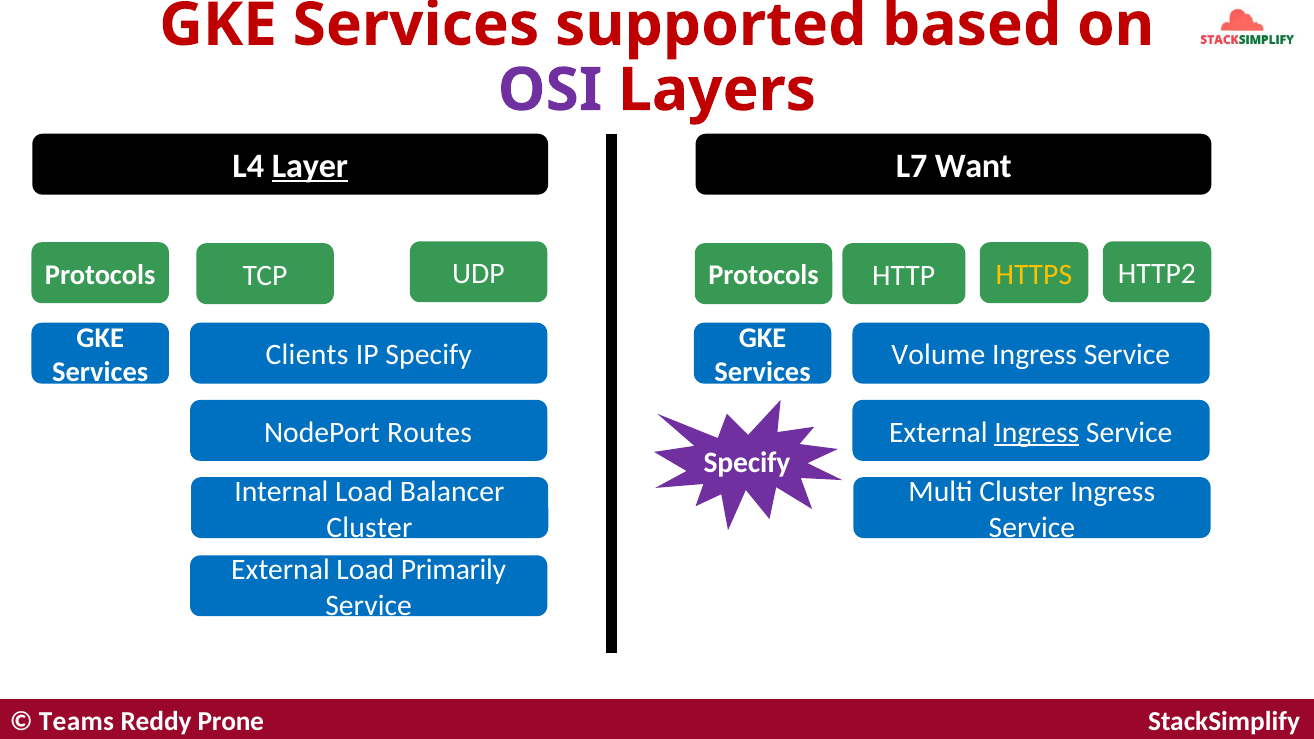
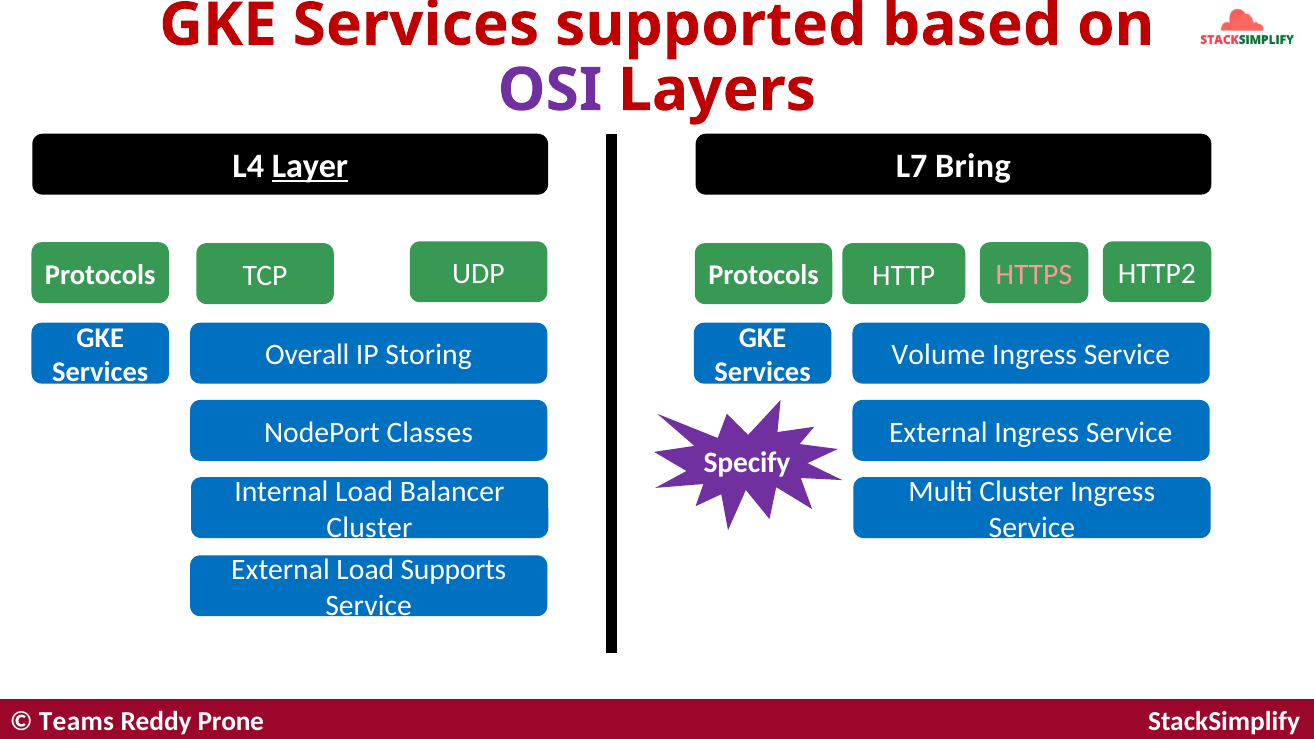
Want: Want -> Bring
HTTPS colour: yellow -> pink
Clients: Clients -> Overall
IP Specify: Specify -> Storing
Routes: Routes -> Classes
Ingress at (1037, 432) underline: present -> none
Primarily: Primarily -> Supports
